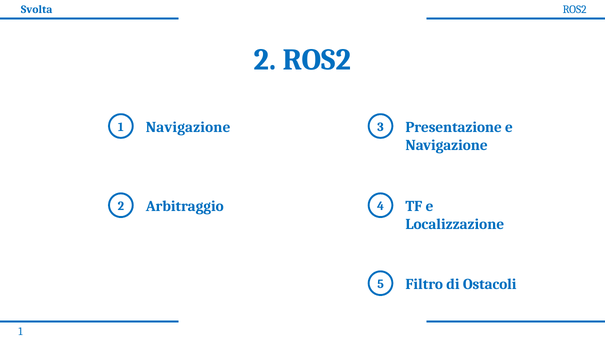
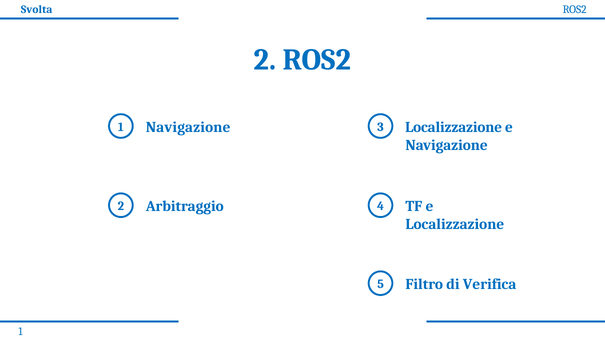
Presentazione at (454, 127): Presentazione -> Localizzazione
Ostacoli: Ostacoli -> Verifica
